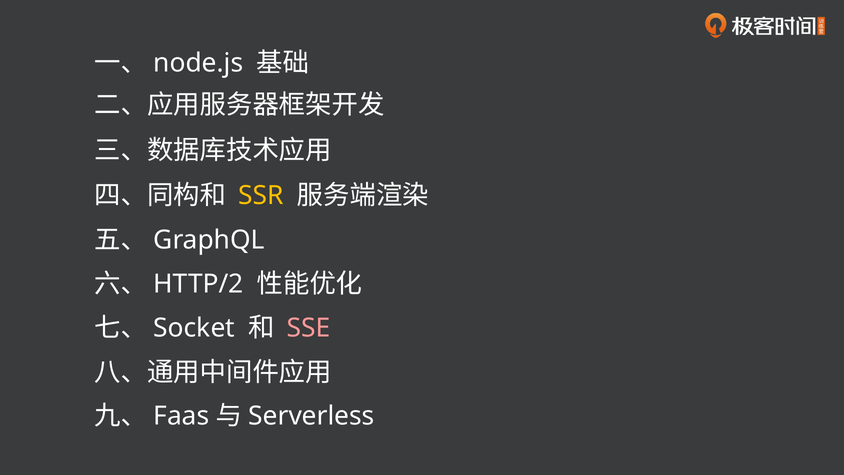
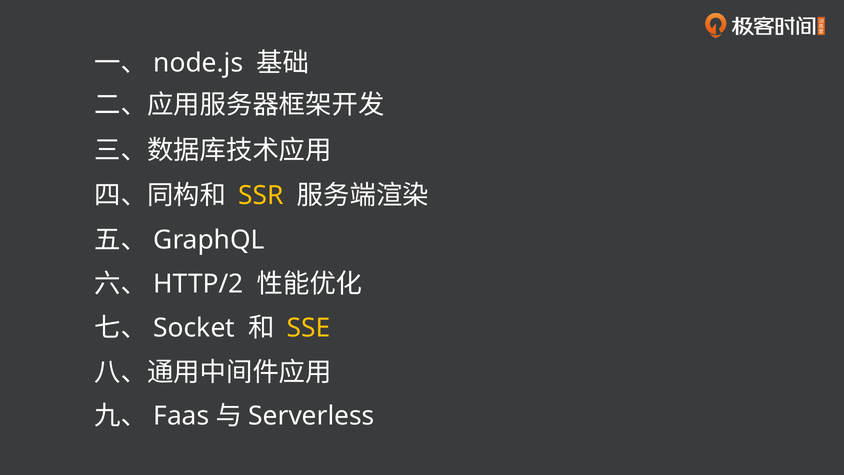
SSE colour: pink -> yellow
